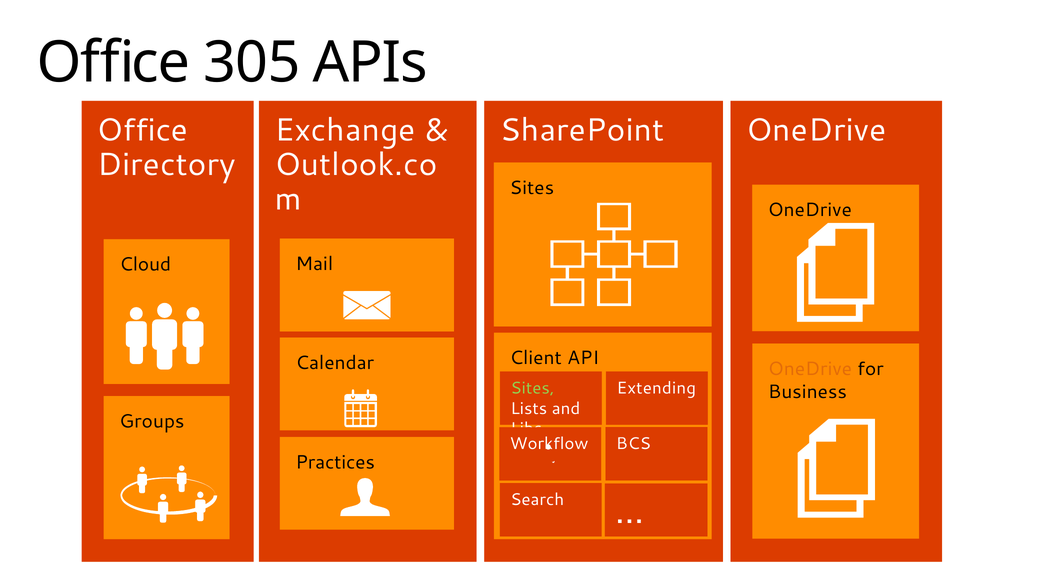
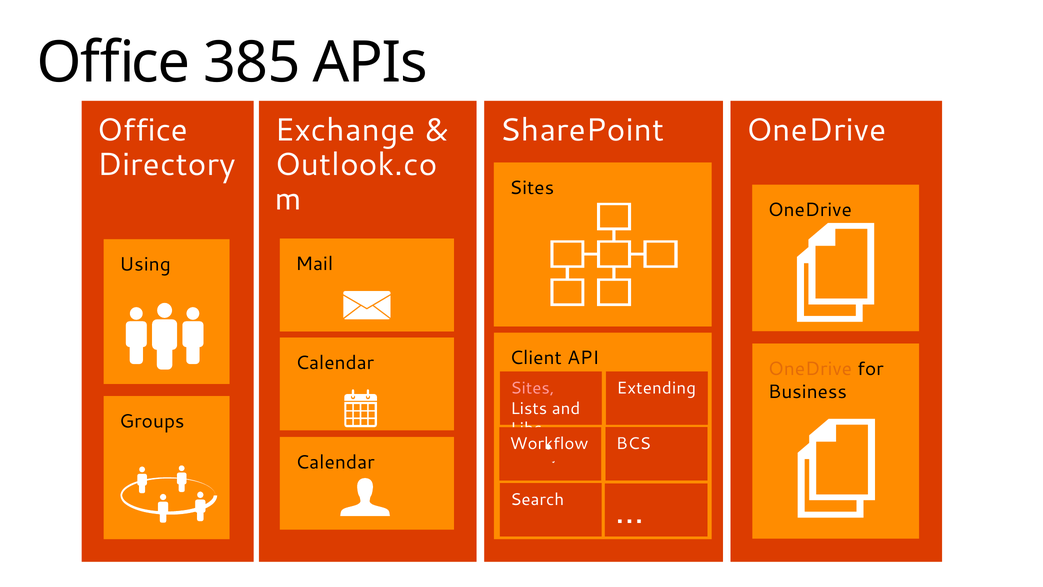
305: 305 -> 385
Cloud: Cloud -> Using
Sites at (532, 388) colour: light green -> pink
Practices at (335, 462): Practices -> Calendar
